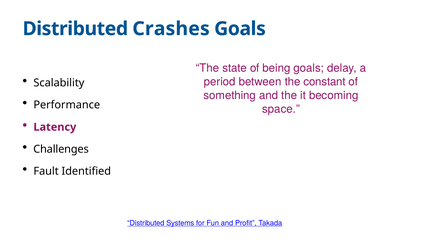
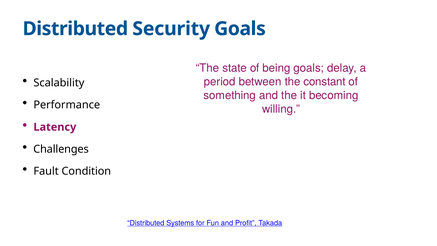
Crashes: Crashes -> Security
space: space -> willing
Identified: Identified -> Condition
